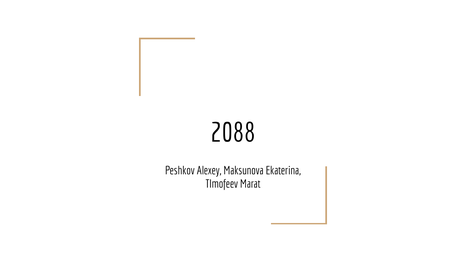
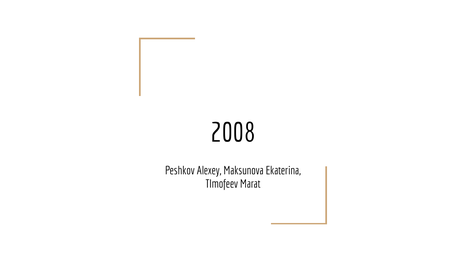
2088: 2088 -> 2008
